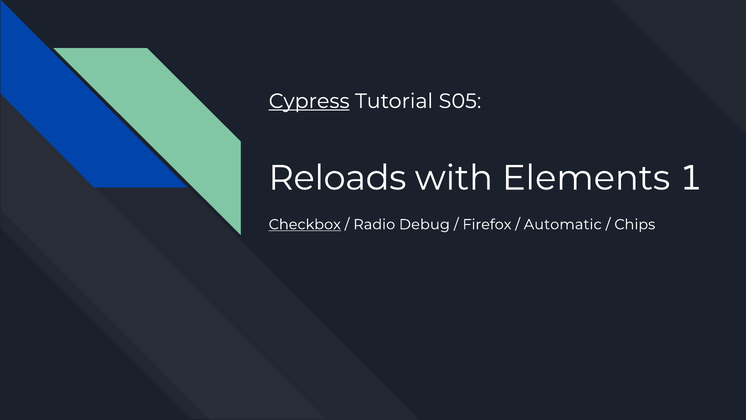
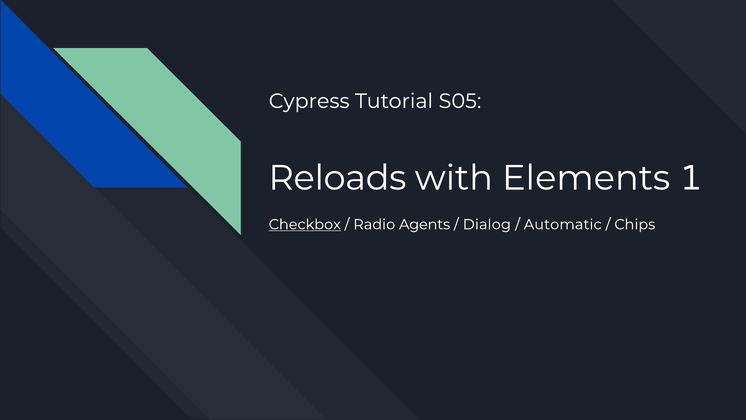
Cypress underline: present -> none
Debug: Debug -> Agents
Firefox: Firefox -> Dialog
